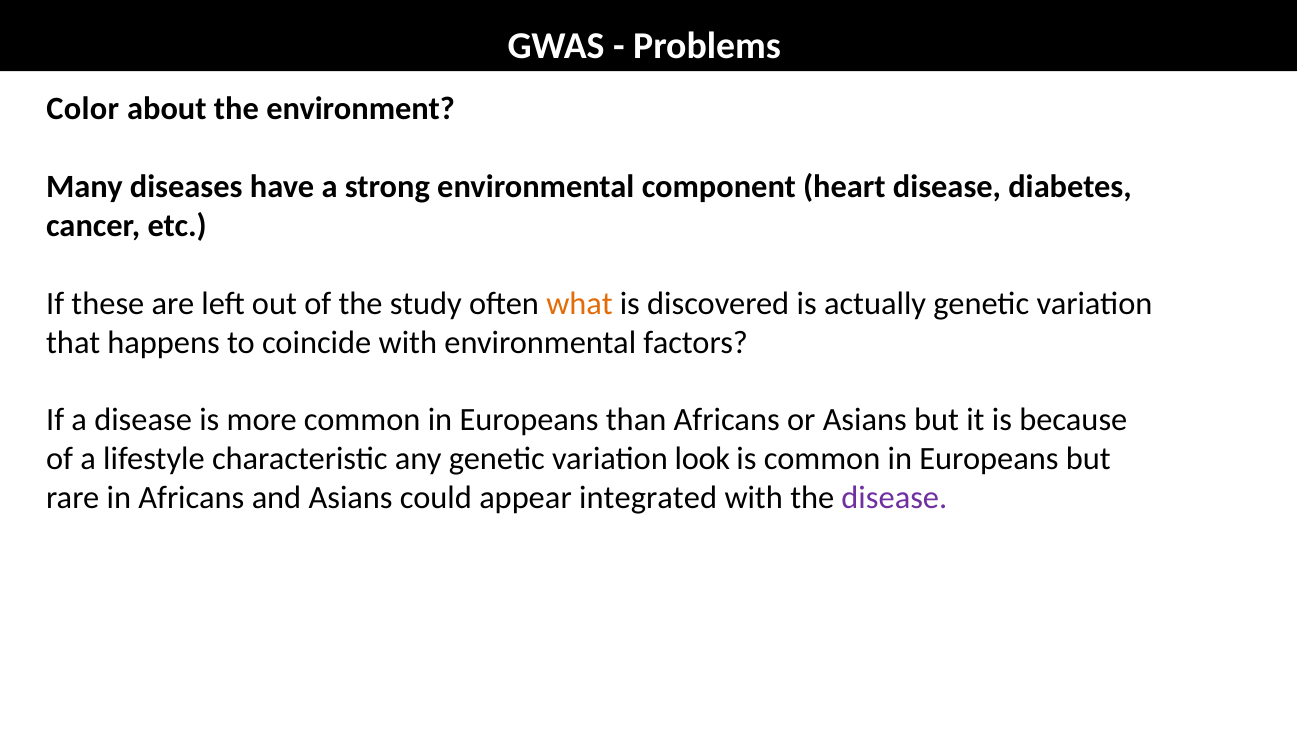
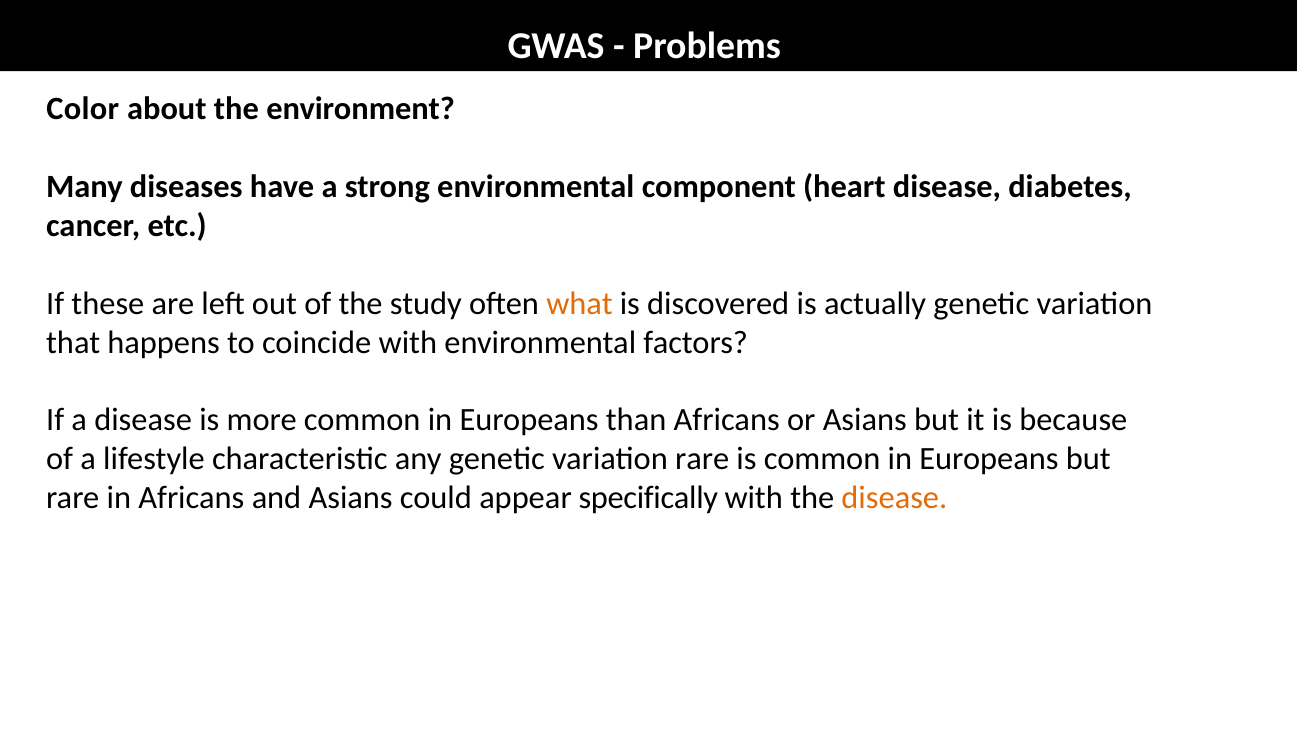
variation look: look -> rare
integrated: integrated -> specifically
disease at (894, 498) colour: purple -> orange
